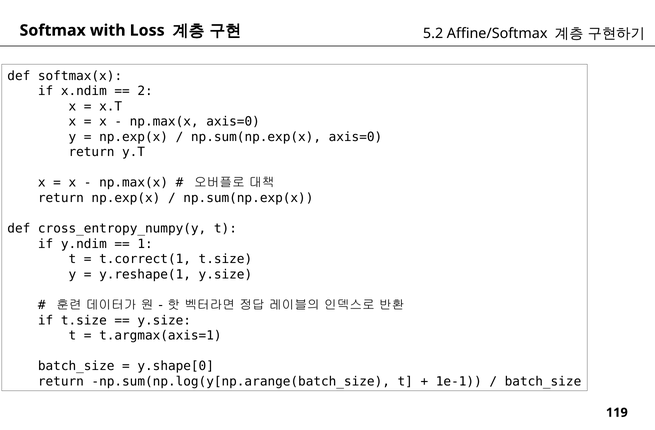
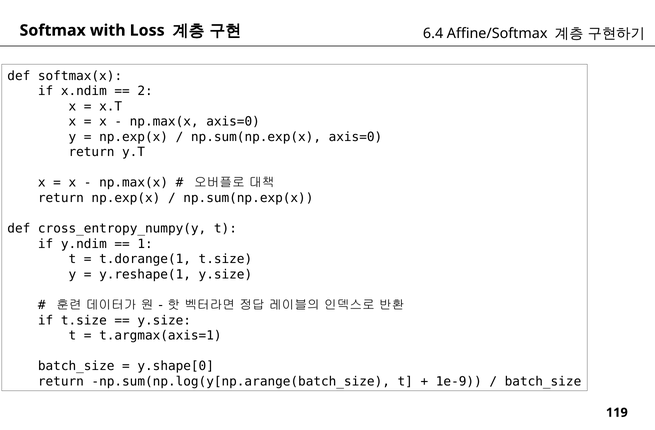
5.2: 5.2 -> 6.4
t.correct(1: t.correct(1 -> t.dorange(1
1e-1: 1e-1 -> 1e-9
